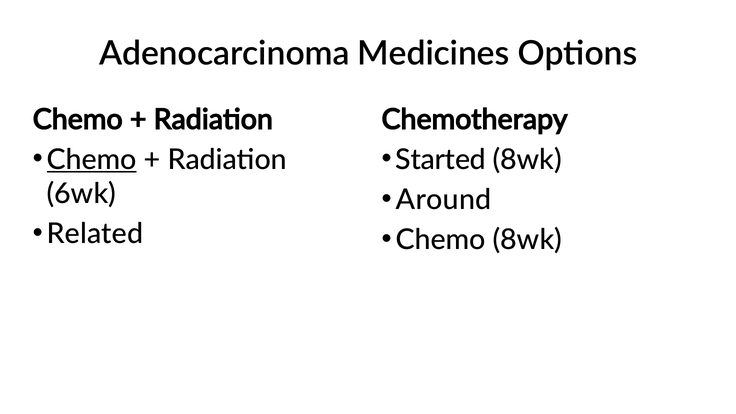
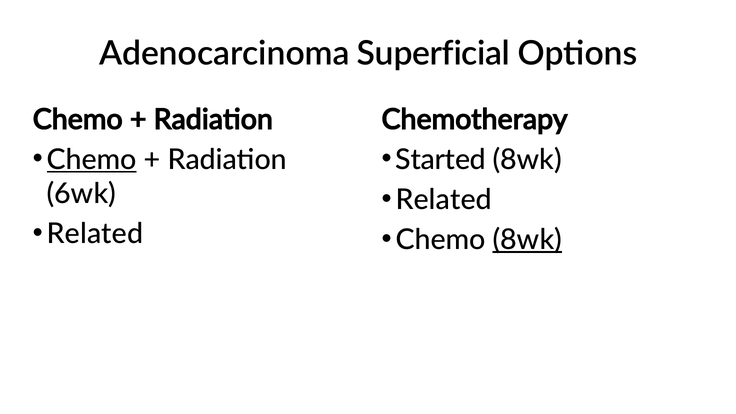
Medicines: Medicines -> Superficial
Around at (444, 200): Around -> Related
8wk at (527, 240) underline: none -> present
